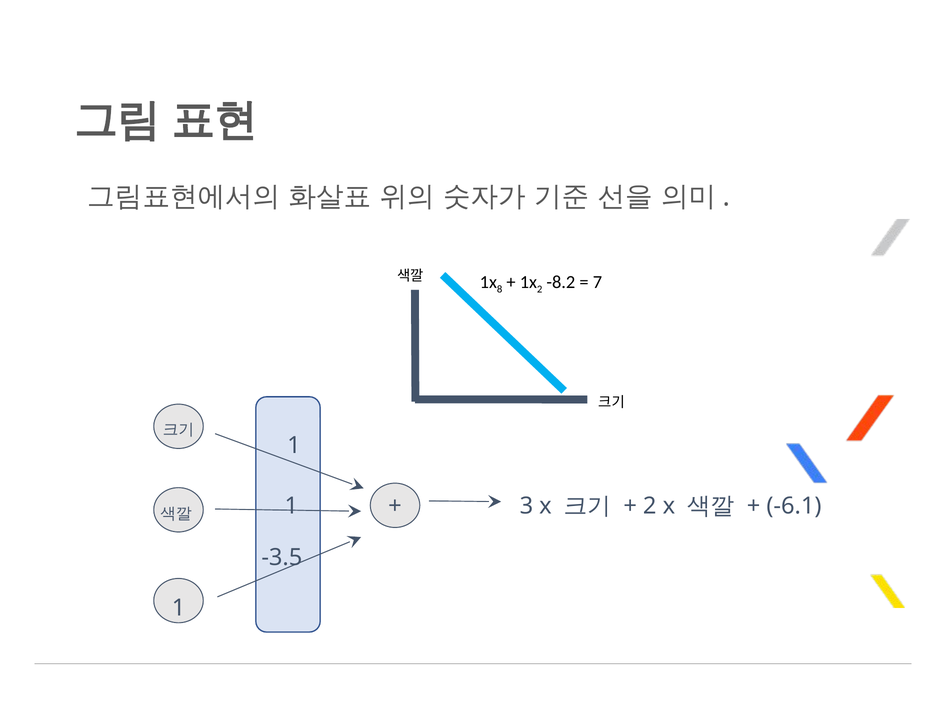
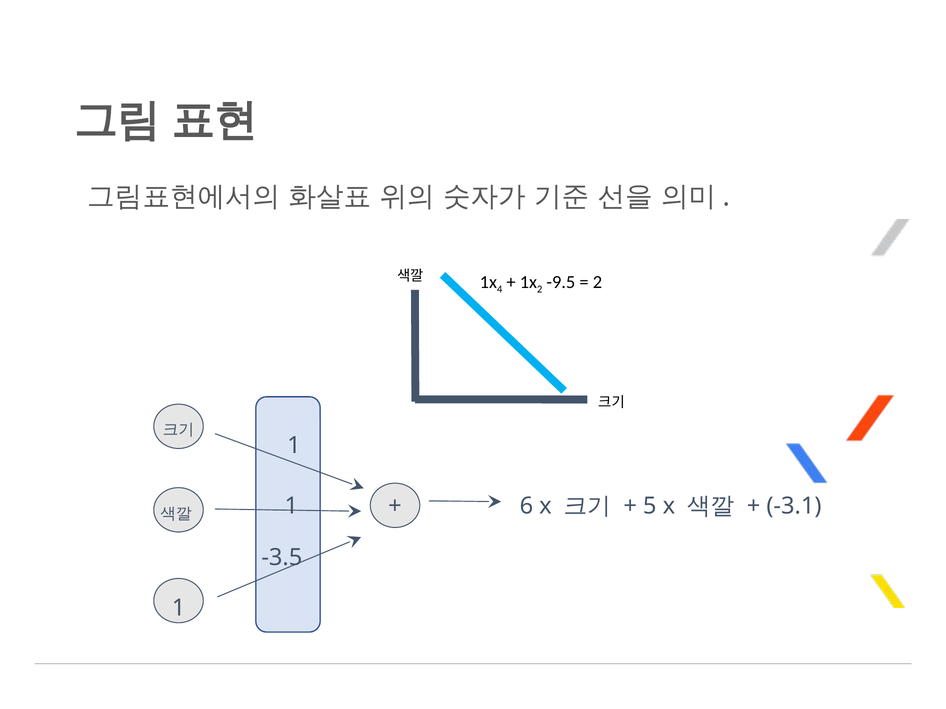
8: 8 -> 4
-8.2: -8.2 -> -9.5
7 at (597, 282): 7 -> 2
3: 3 -> 6
2 at (650, 506): 2 -> 5
-6.1: -6.1 -> -3.1
